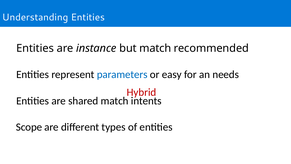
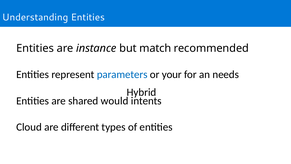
easy: easy -> your
Hybrid colour: red -> black
shared match: match -> would
Scope: Scope -> Cloud
